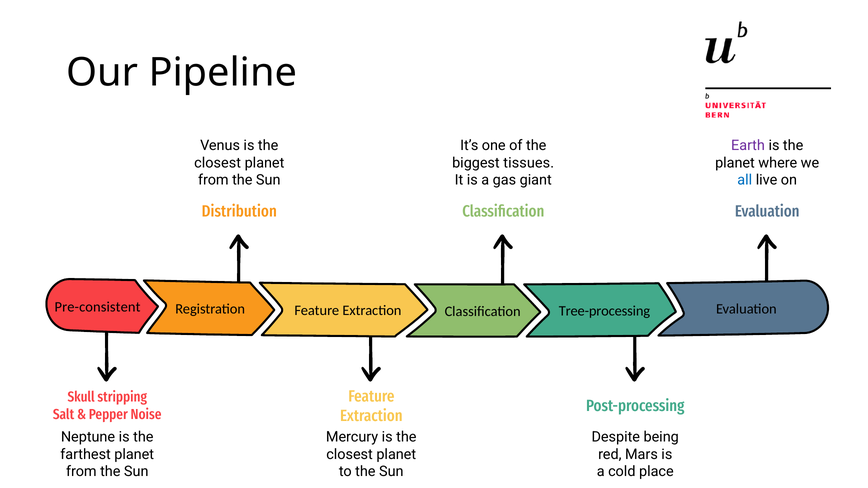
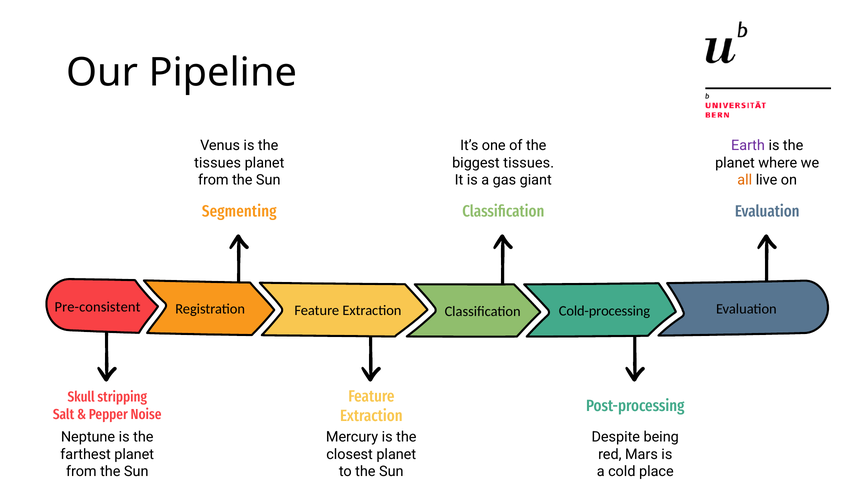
closest at (218, 163): closest -> tissues
all colour: blue -> orange
Distribution: Distribution -> Segmenting
Tree-processing: Tree-processing -> Cold-processing
